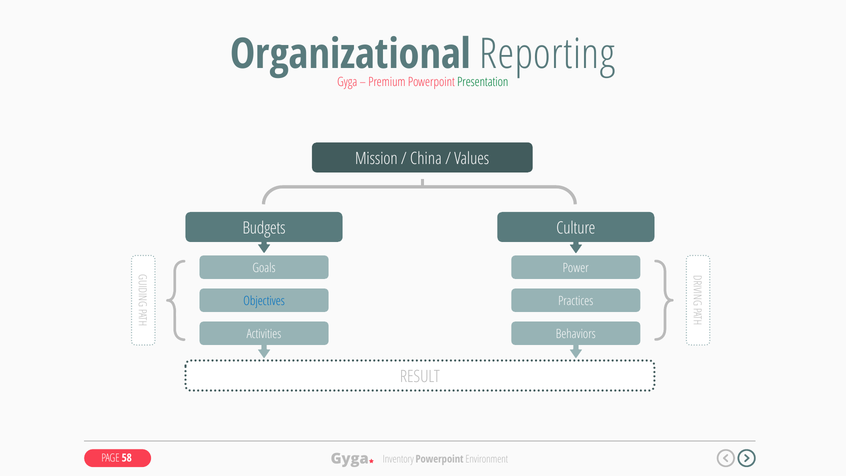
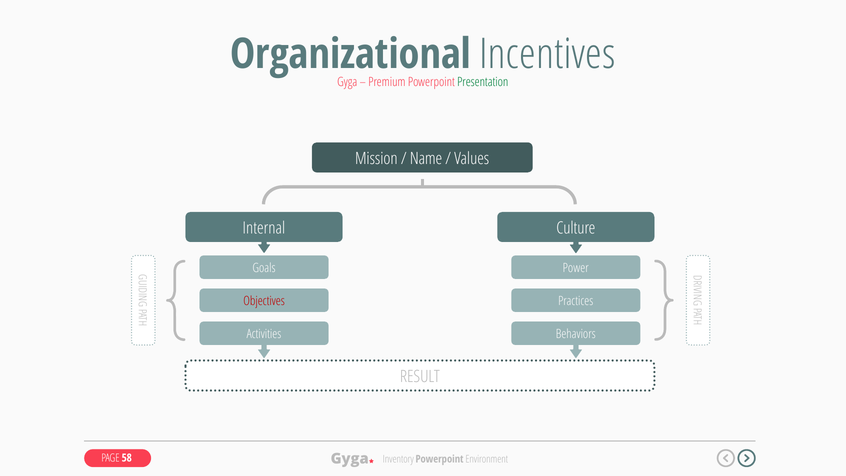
Reporting: Reporting -> Incentives
China: China -> Name
Budgets: Budgets -> Internal
Objectives colour: blue -> red
